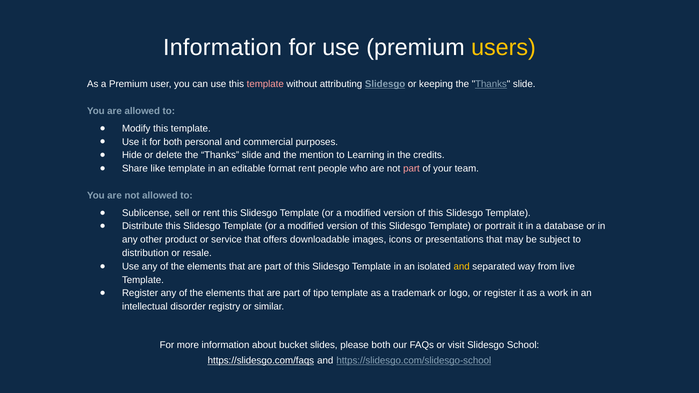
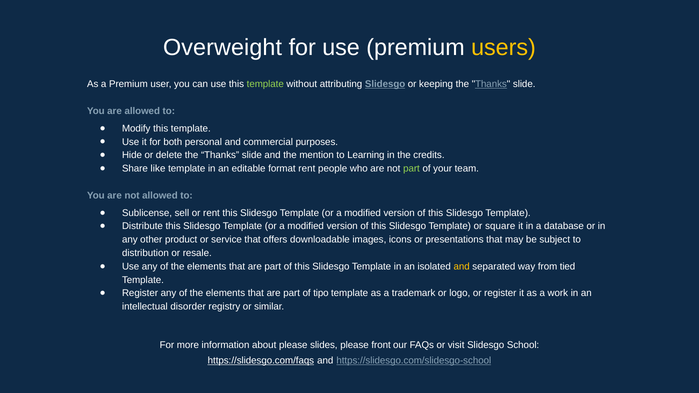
Information at (222, 47): Information -> Overweight
template at (265, 84) colour: pink -> light green
part at (411, 169) colour: pink -> light green
portrait: portrait -> square
live: live -> tied
about bucket: bucket -> please
please both: both -> front
